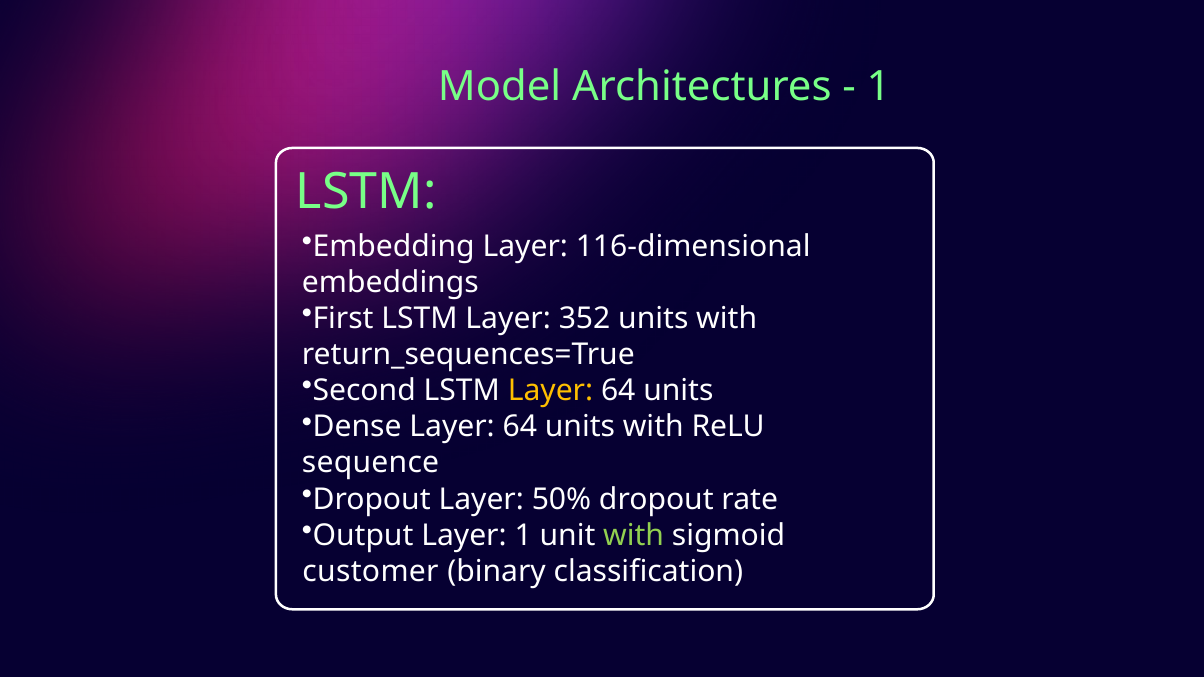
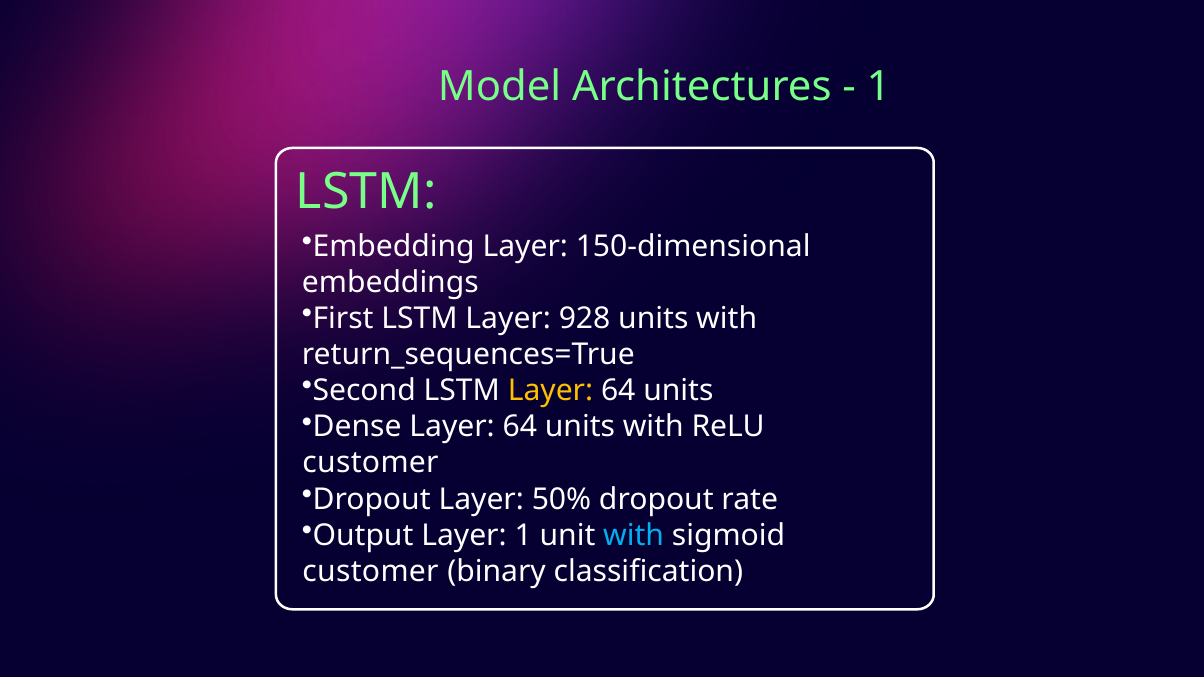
116-dimensional: 116-dimensional -> 150-dimensional
352: 352 -> 928
sequence at (371, 463): sequence -> customer
with at (634, 535) colour: light green -> light blue
